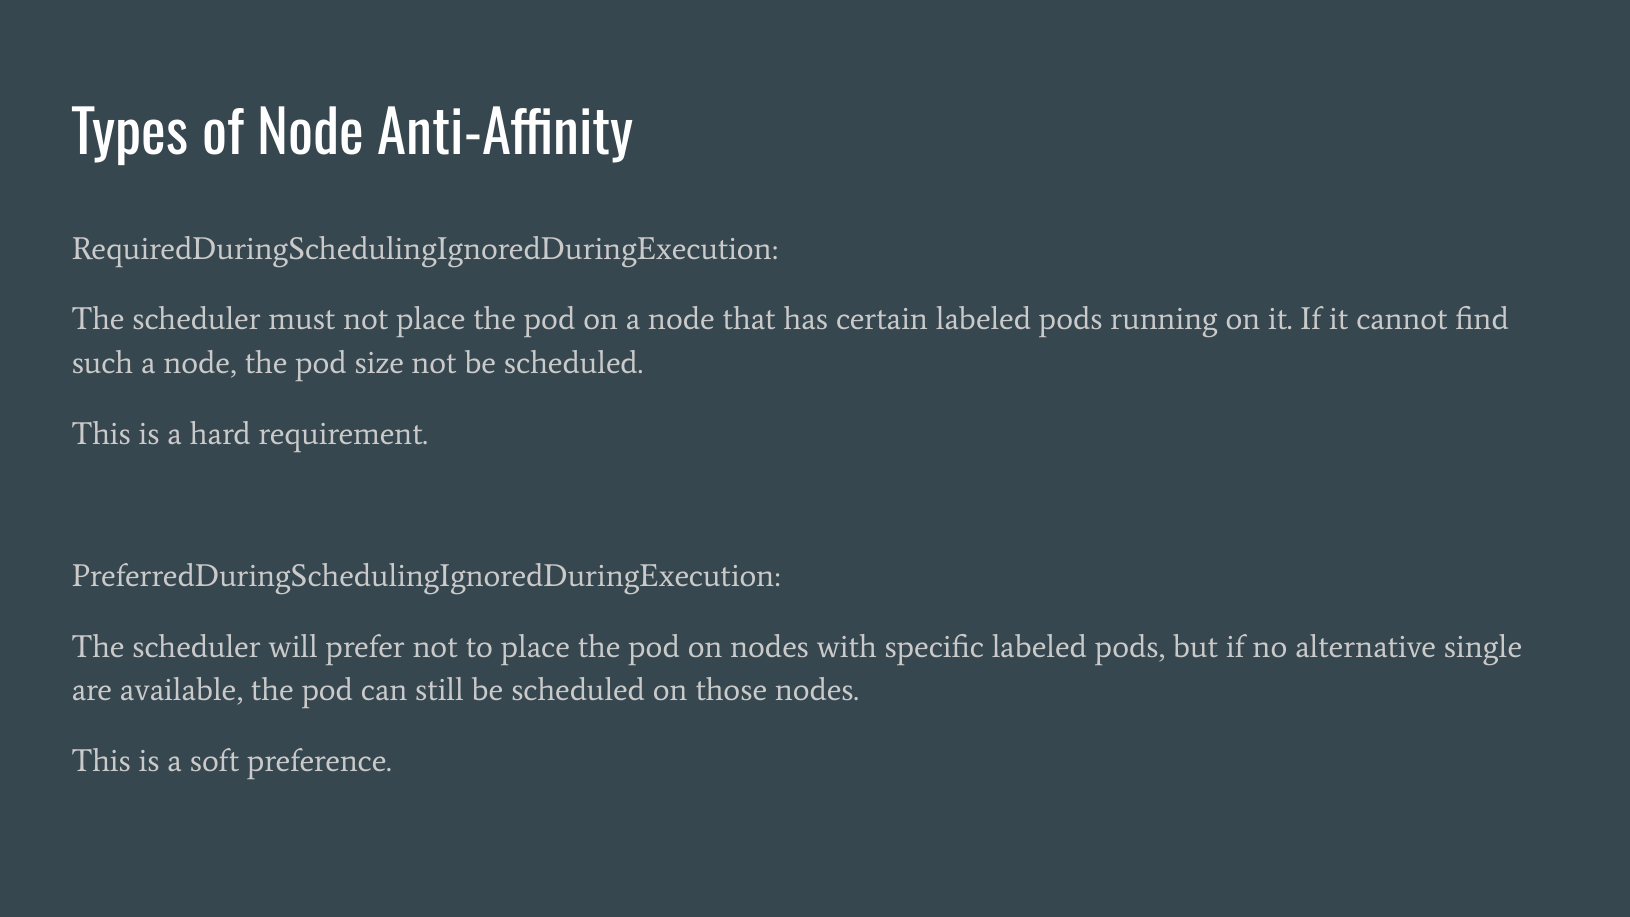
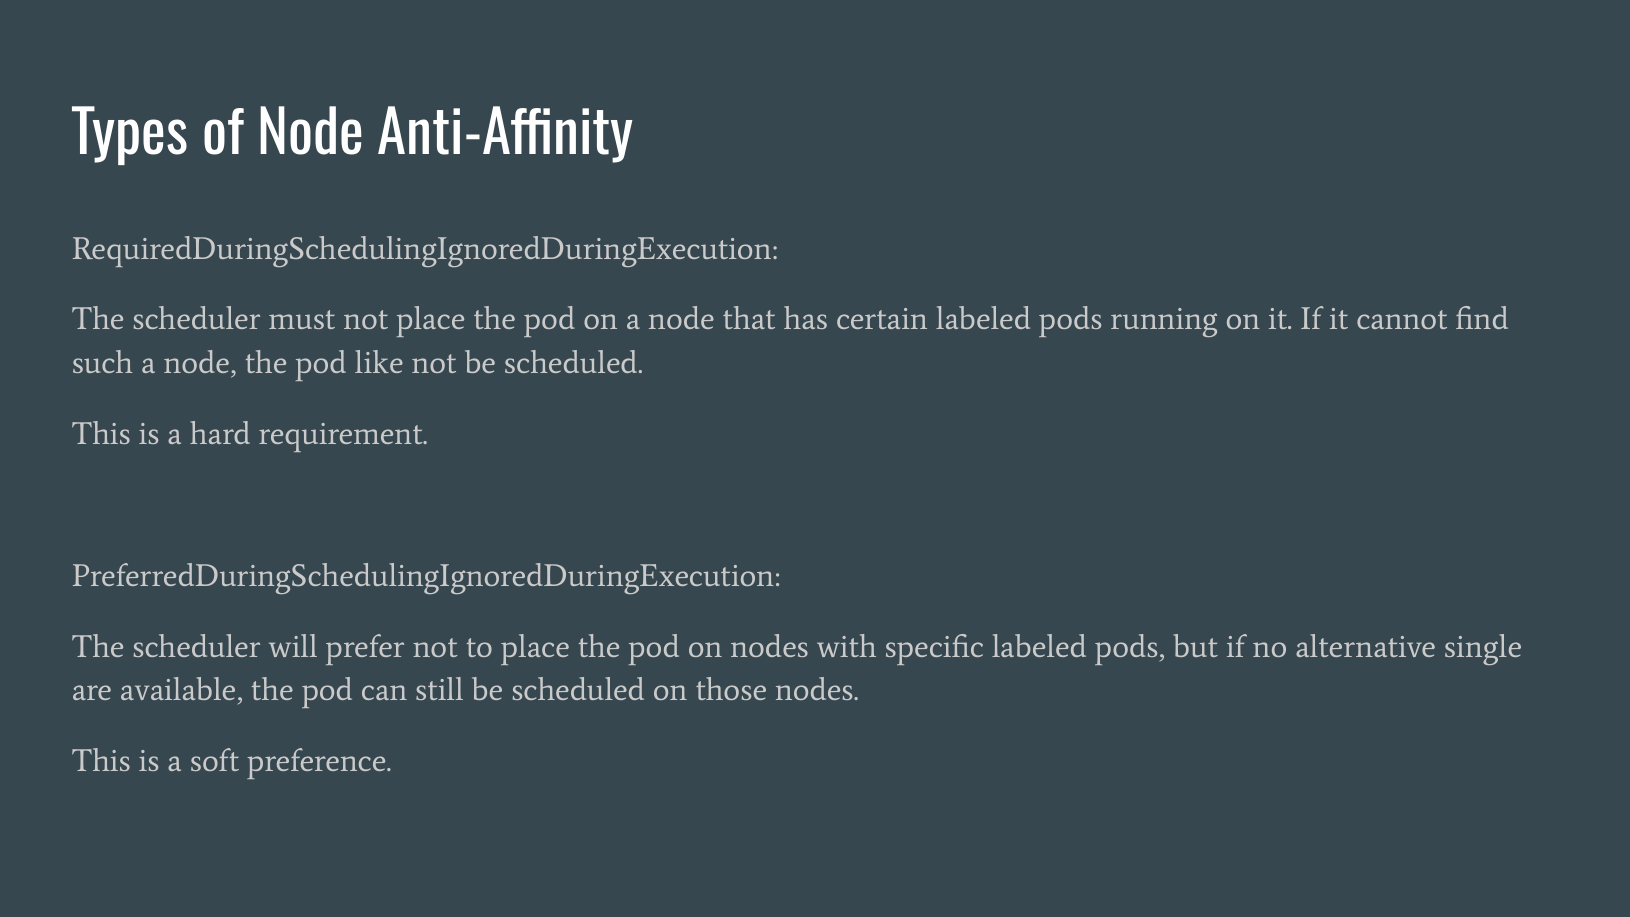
size: size -> like
